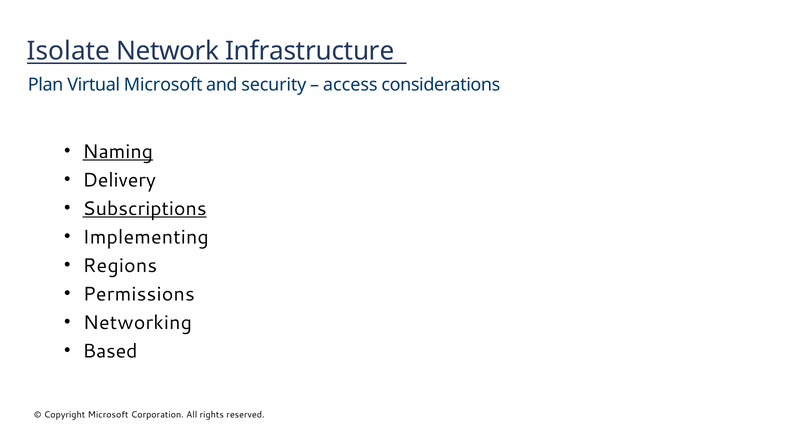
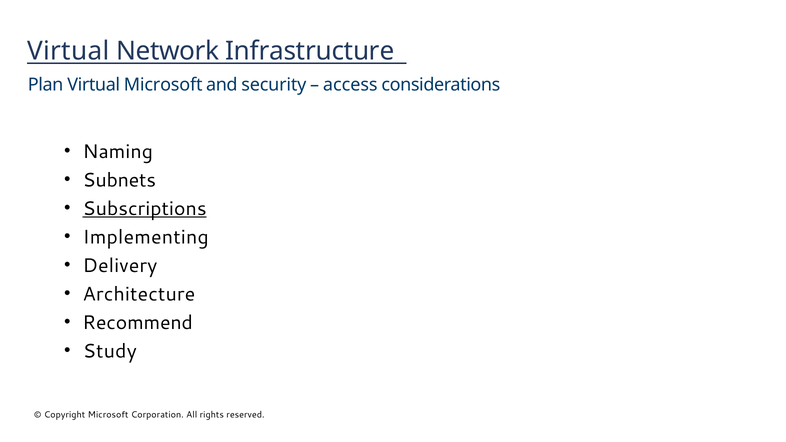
Isolate at (69, 51): Isolate -> Virtual
Naming underline: present -> none
Delivery: Delivery -> Subnets
Regions: Regions -> Delivery
Permissions: Permissions -> Architecture
Networking: Networking -> Recommend
Based: Based -> Study
